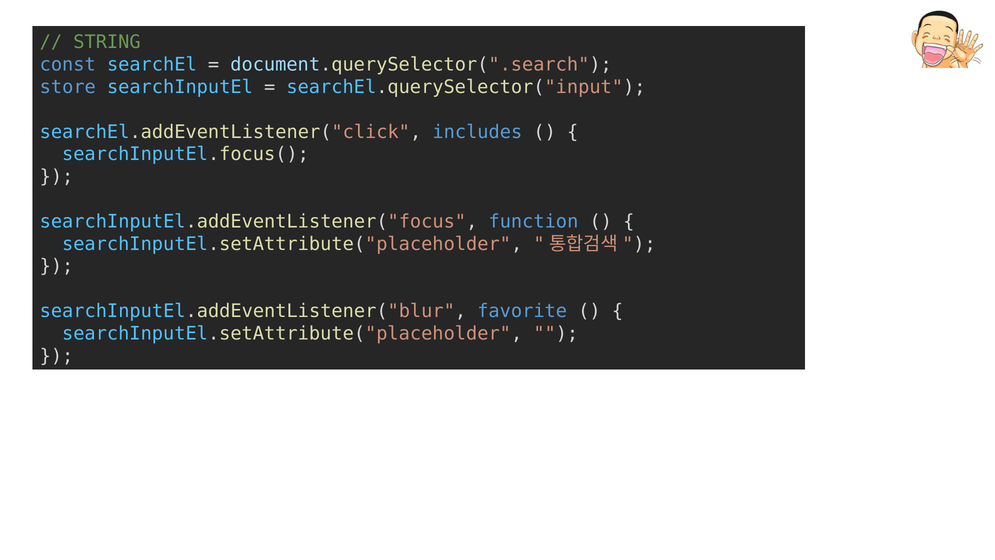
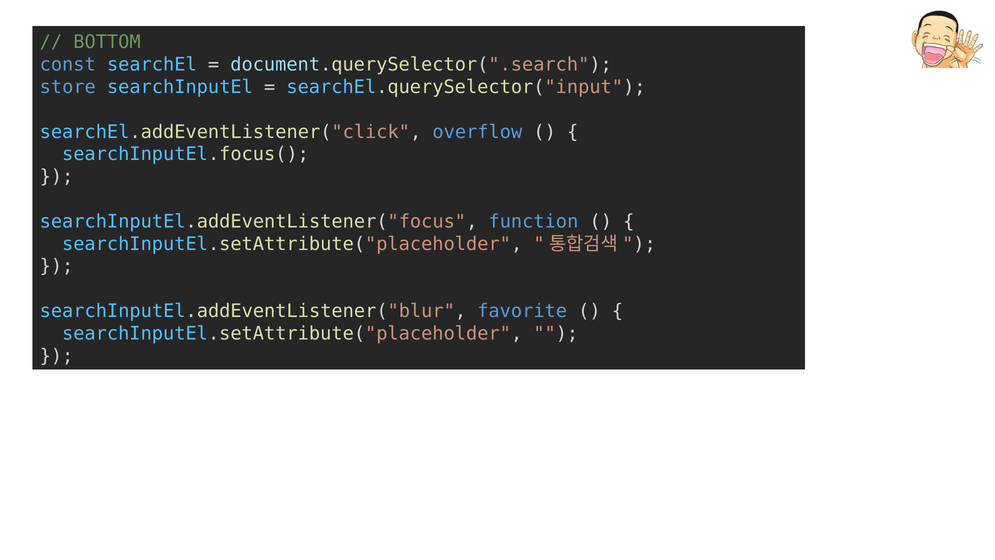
STRING: STRING -> BOTTOM
includes: includes -> overflow
